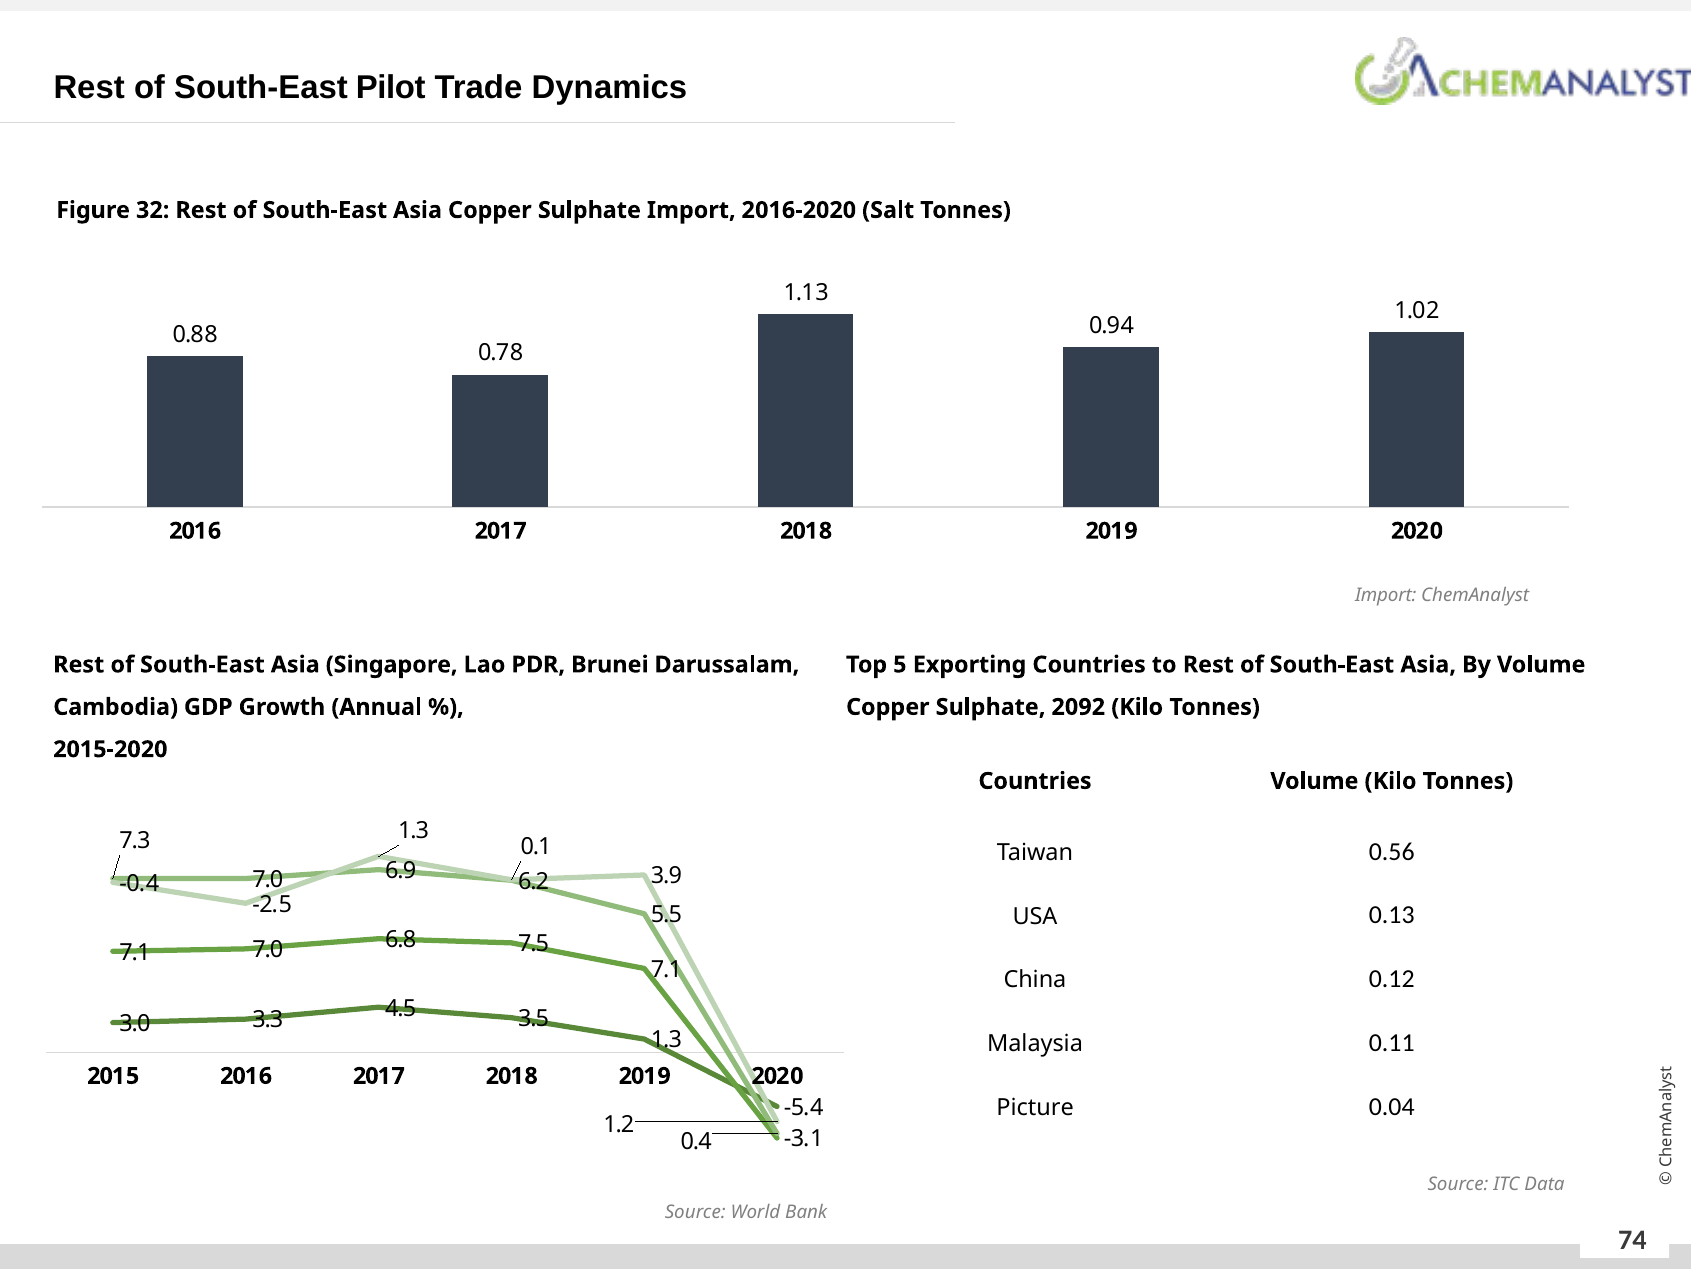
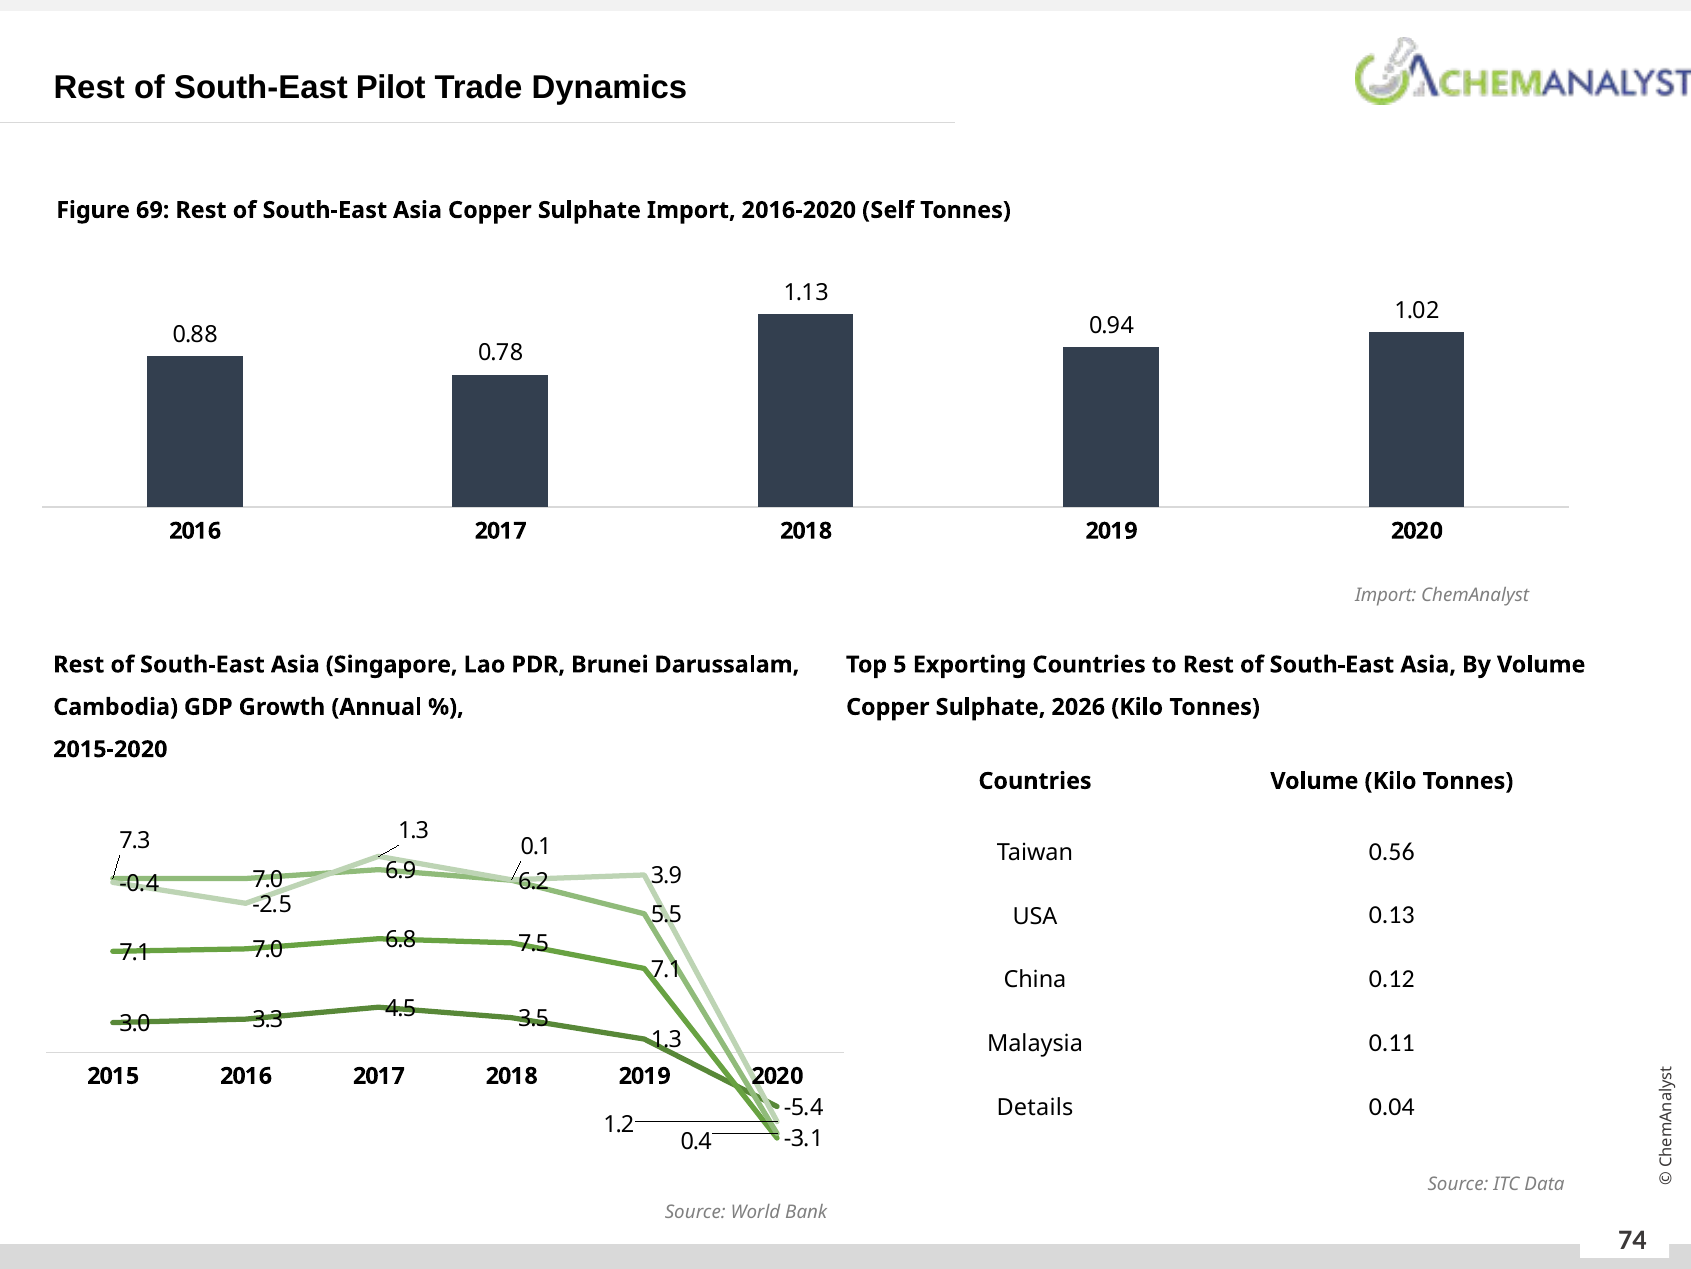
32: 32 -> 69
Salt: Salt -> Self
2092: 2092 -> 2026
Picture: Picture -> Details
